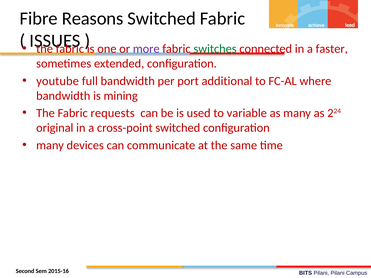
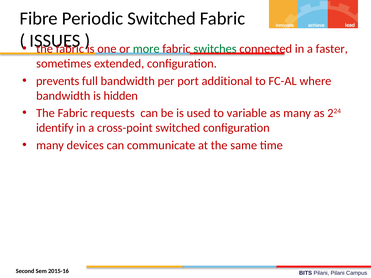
Reasons: Reasons -> Periodic
more colour: purple -> green
youtube: youtube -> prevents
mining: mining -> hidden
original: original -> identify
